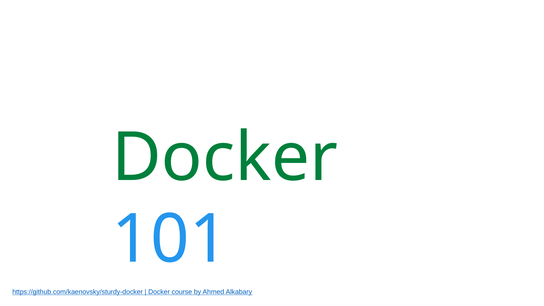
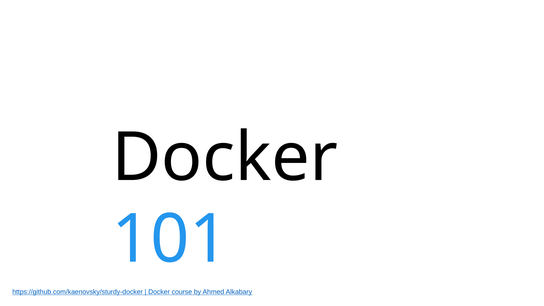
Docker at (225, 158) colour: green -> black
